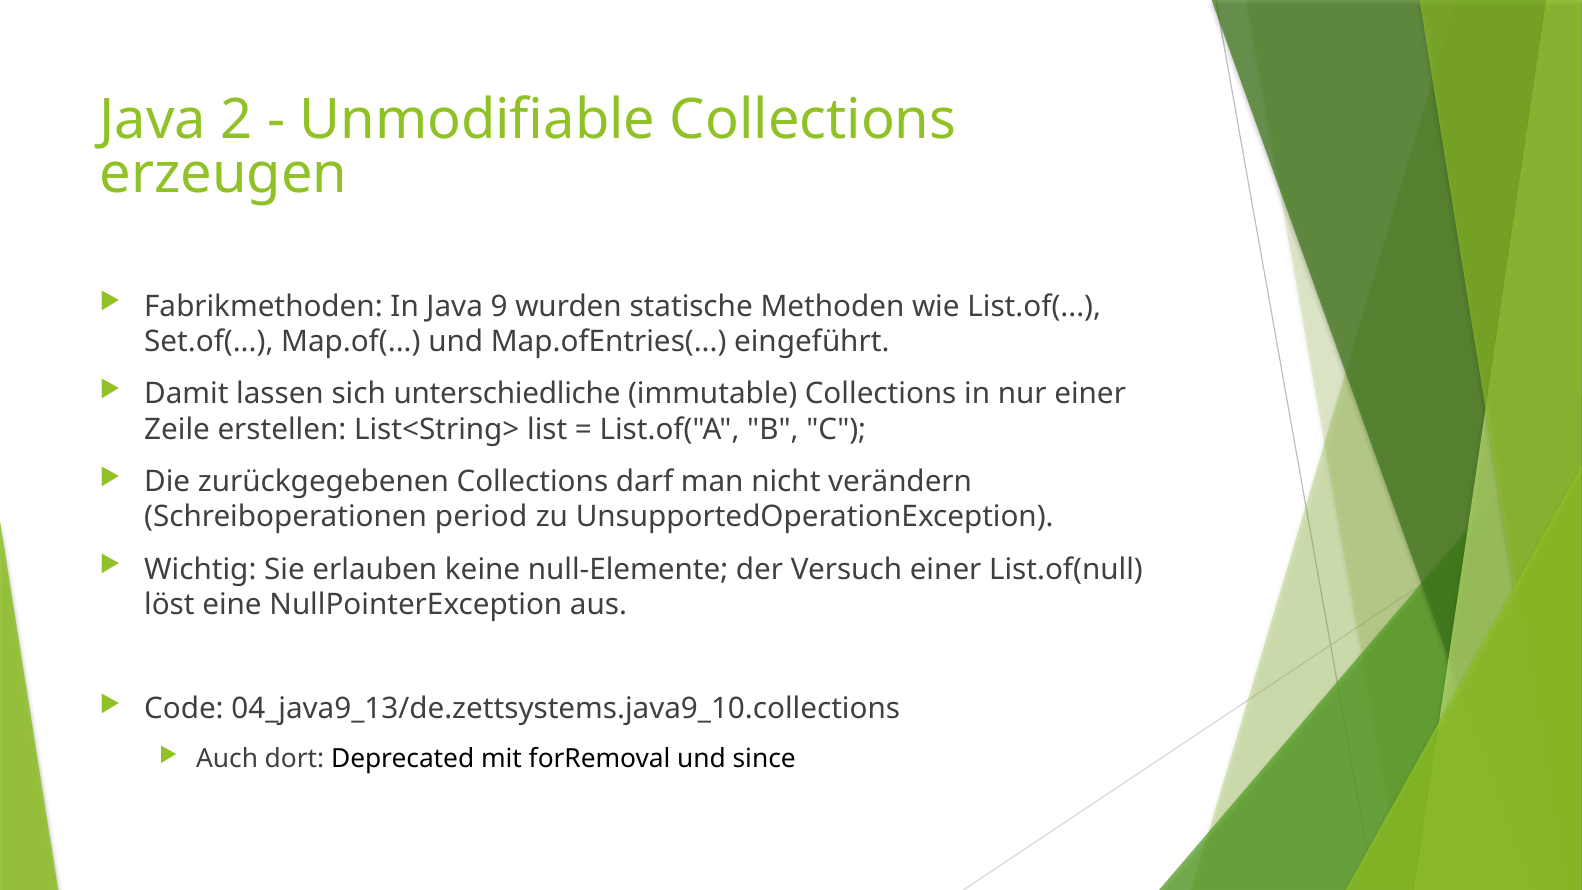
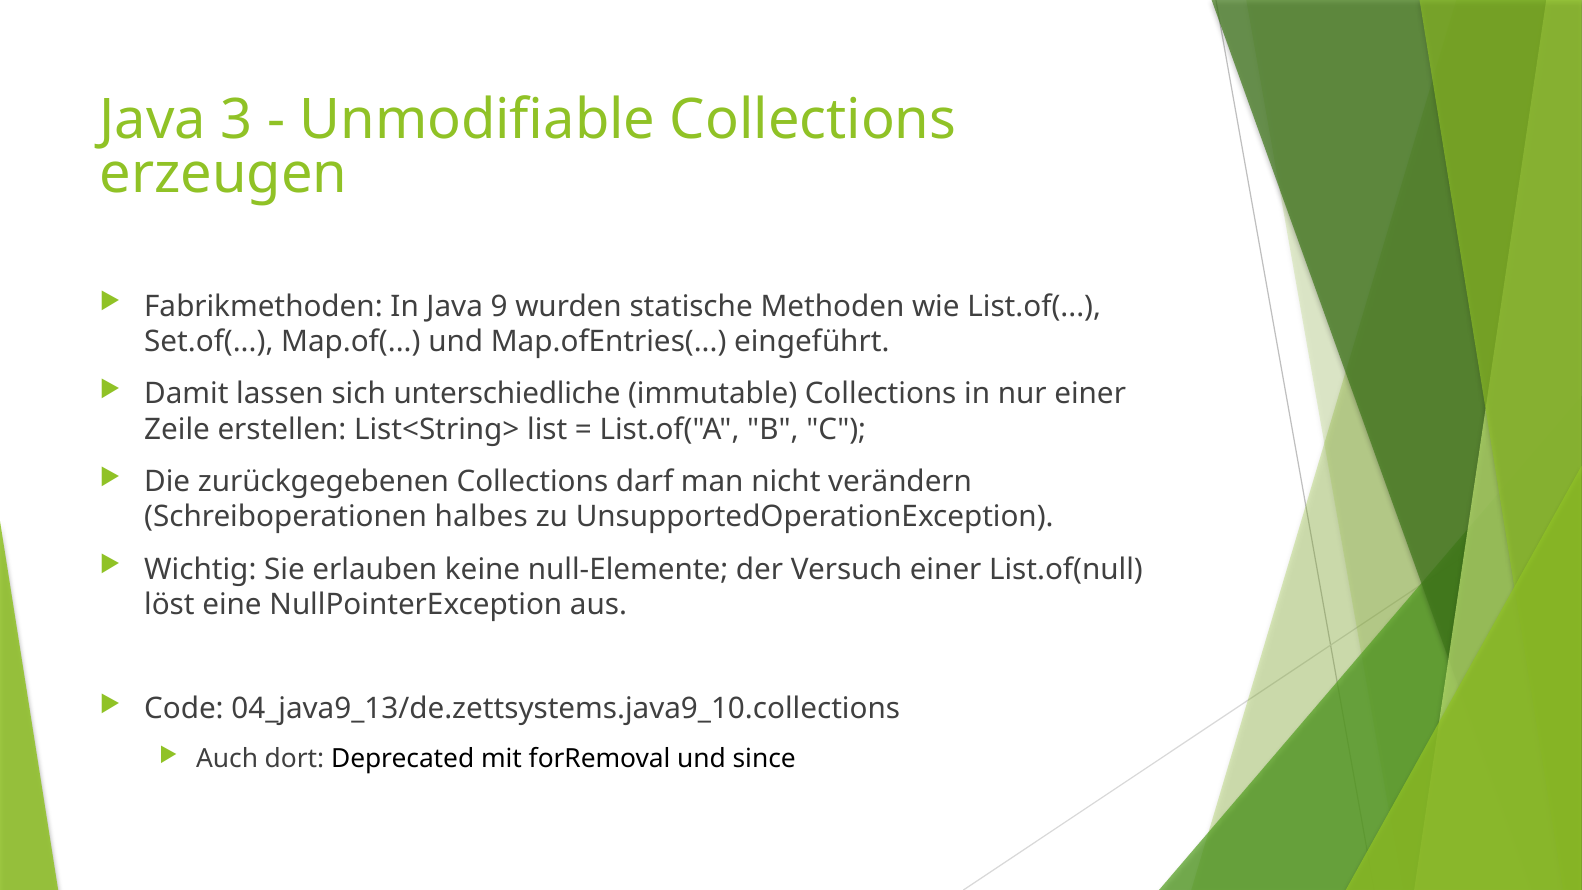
2: 2 -> 3
period: period -> halbes
